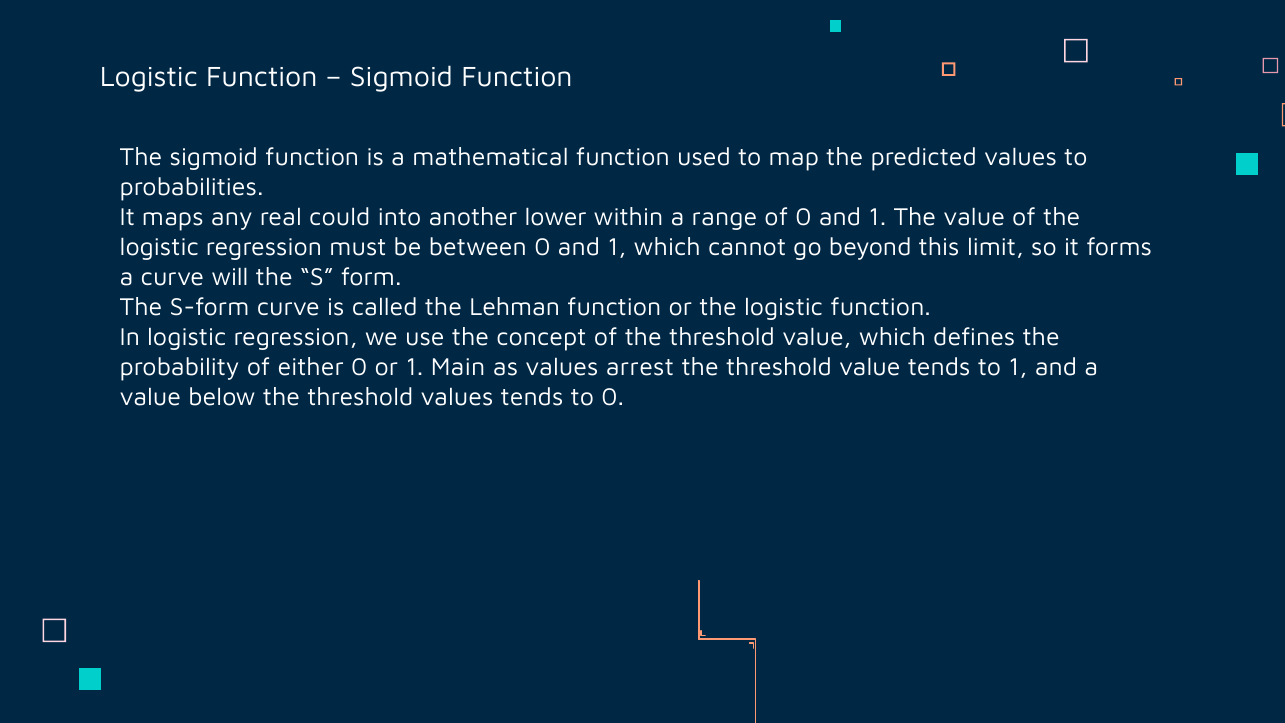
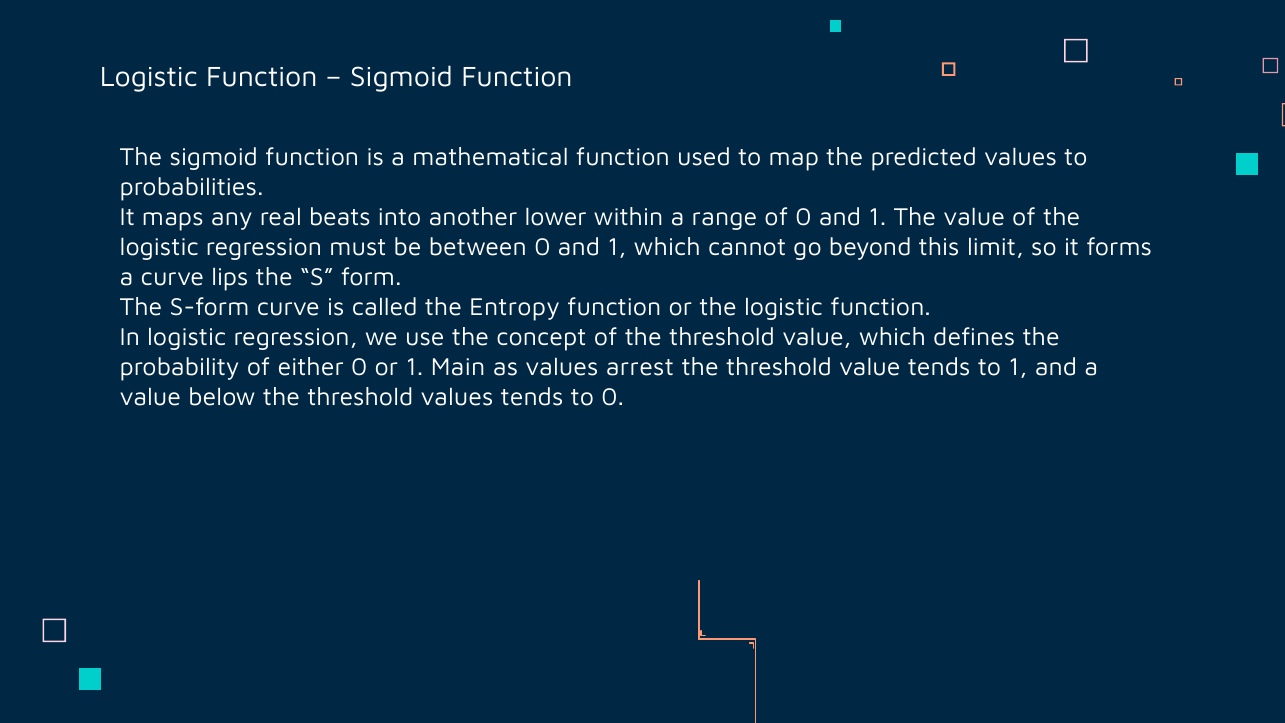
could: could -> beats
will: will -> lips
Lehman: Lehman -> Entropy
